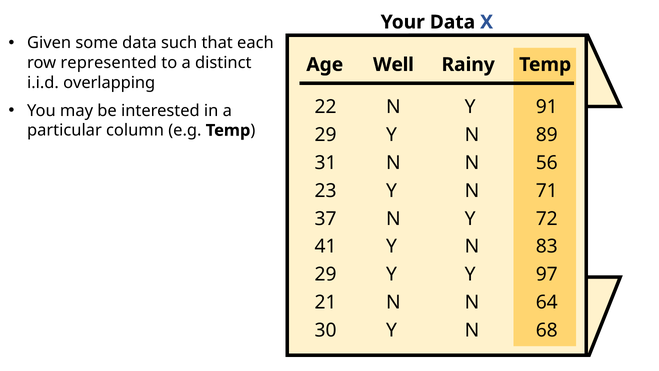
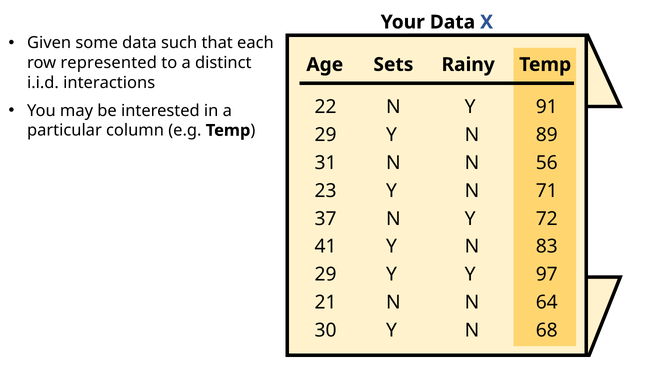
Well: Well -> Sets
overlapping: overlapping -> interactions
